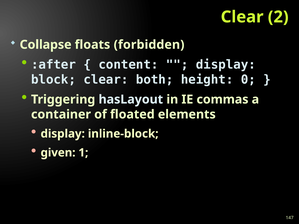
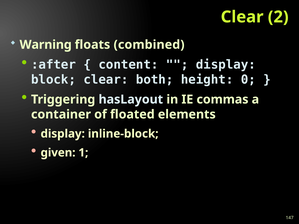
Collapse: Collapse -> Warning
forbidden: forbidden -> combined
